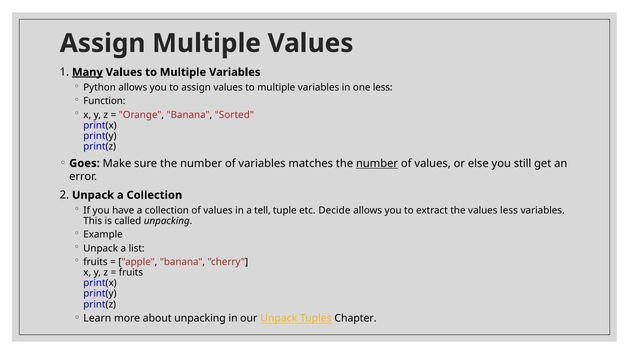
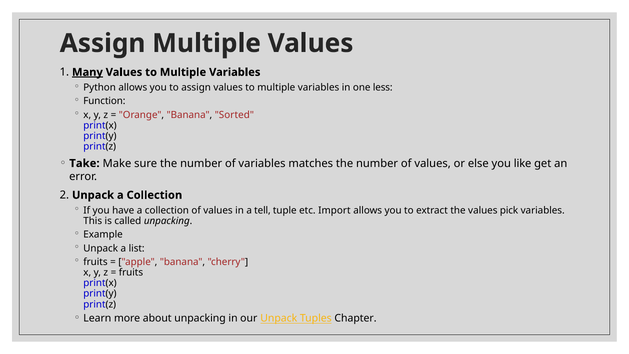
Goes: Goes -> Take
number at (377, 163) underline: present -> none
still: still -> like
Decide: Decide -> Import
values less: less -> pick
